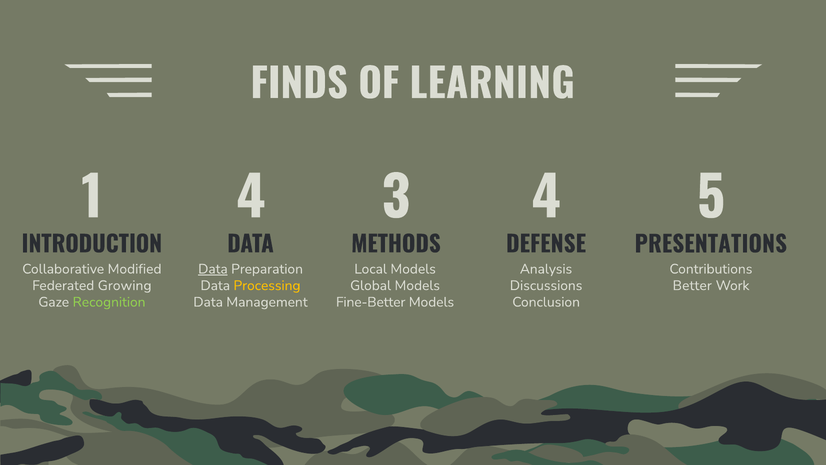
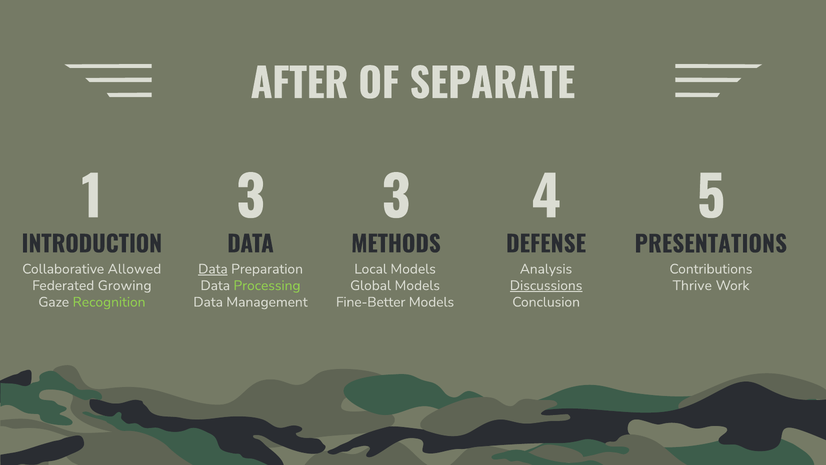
FINDS: FINDS -> AFTER
LEARNING: LEARNING -> SEPARATE
1 4: 4 -> 3
Modified: Modified -> Allowed
Processing colour: yellow -> light green
Discussions underline: none -> present
Better: Better -> Thrive
